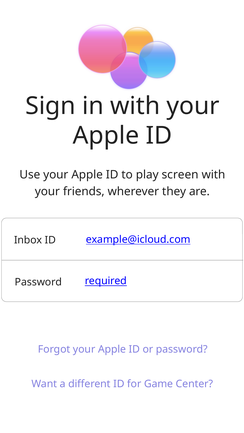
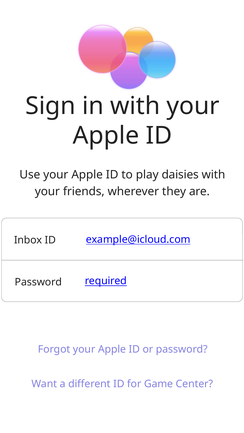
screen: screen -> daisies
